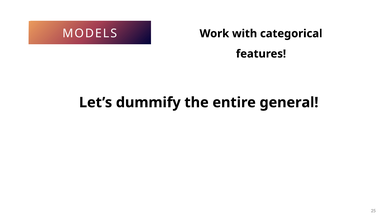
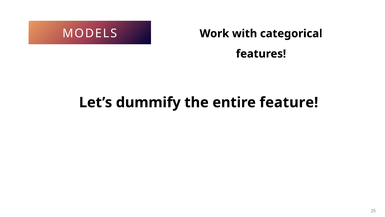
general: general -> feature
